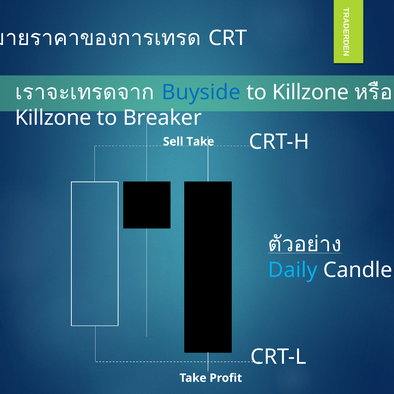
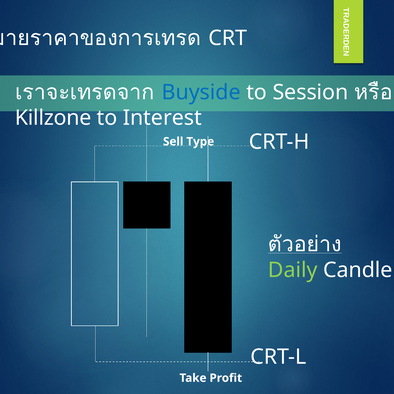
to Killzone: Killzone -> Session
Breaker: Breaker -> Interest
Sell Take: Take -> Type
Daily colour: light blue -> light green
